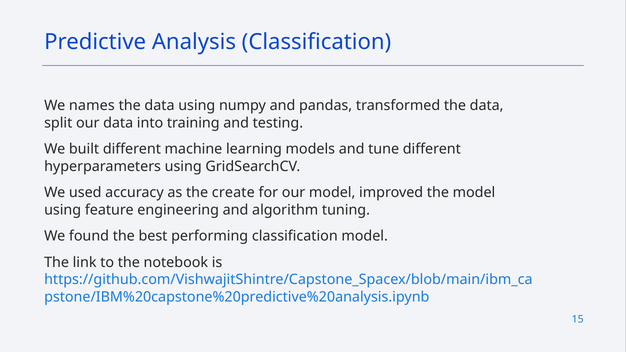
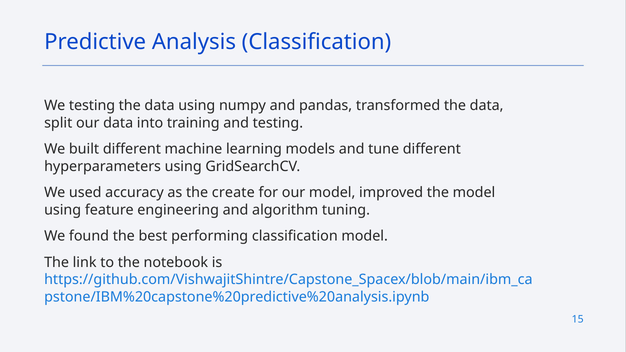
We names: names -> testing
